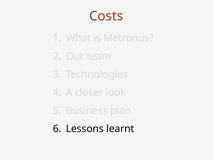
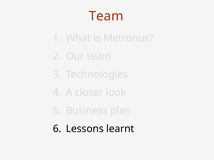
Costs at (106, 16): Costs -> Team
